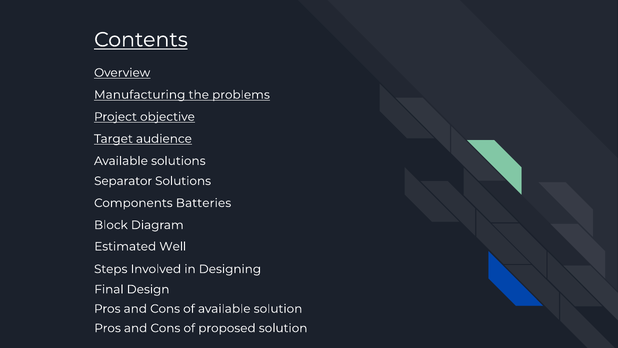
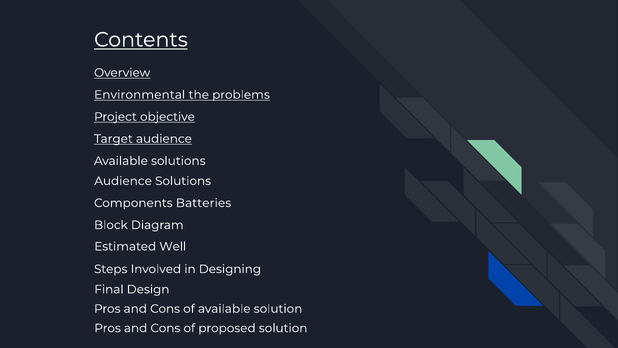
Manufacturing: Manufacturing -> Environmental
Separator at (123, 181): Separator -> Audience
